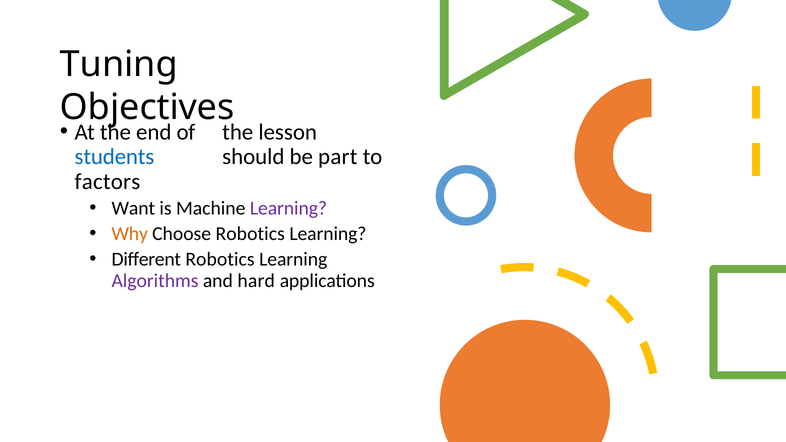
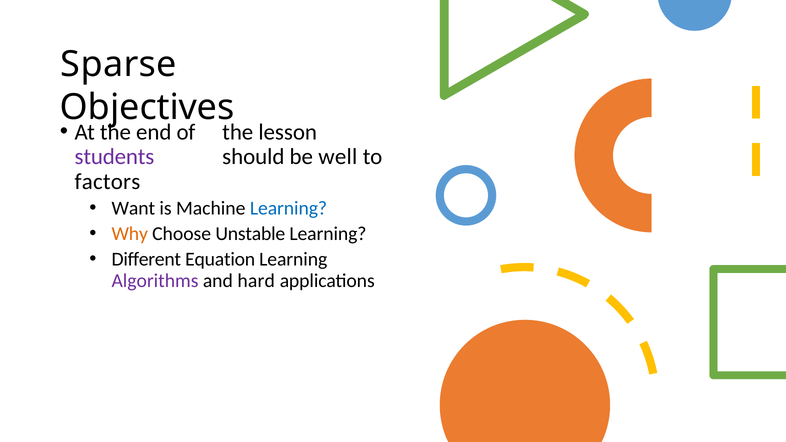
Tuning: Tuning -> Sparse
students colour: blue -> purple
part: part -> well
Learning at (288, 209) colour: purple -> blue
Choose Robotics: Robotics -> Unstable
Different Robotics: Robotics -> Equation
